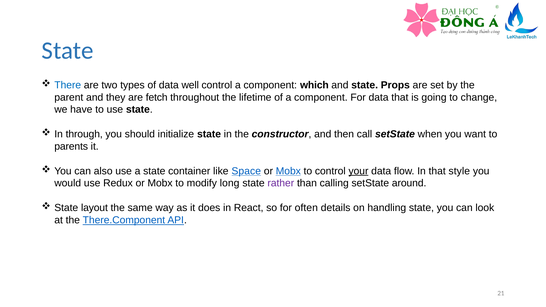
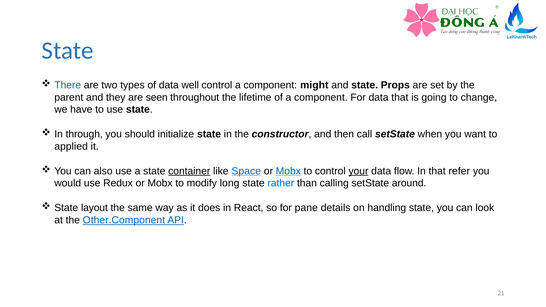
which: which -> might
fetch: fetch -> seen
parents: parents -> applied
container underline: none -> present
style: style -> refer
rather colour: purple -> blue
often: often -> pane
There.Component: There.Component -> Other.Component
